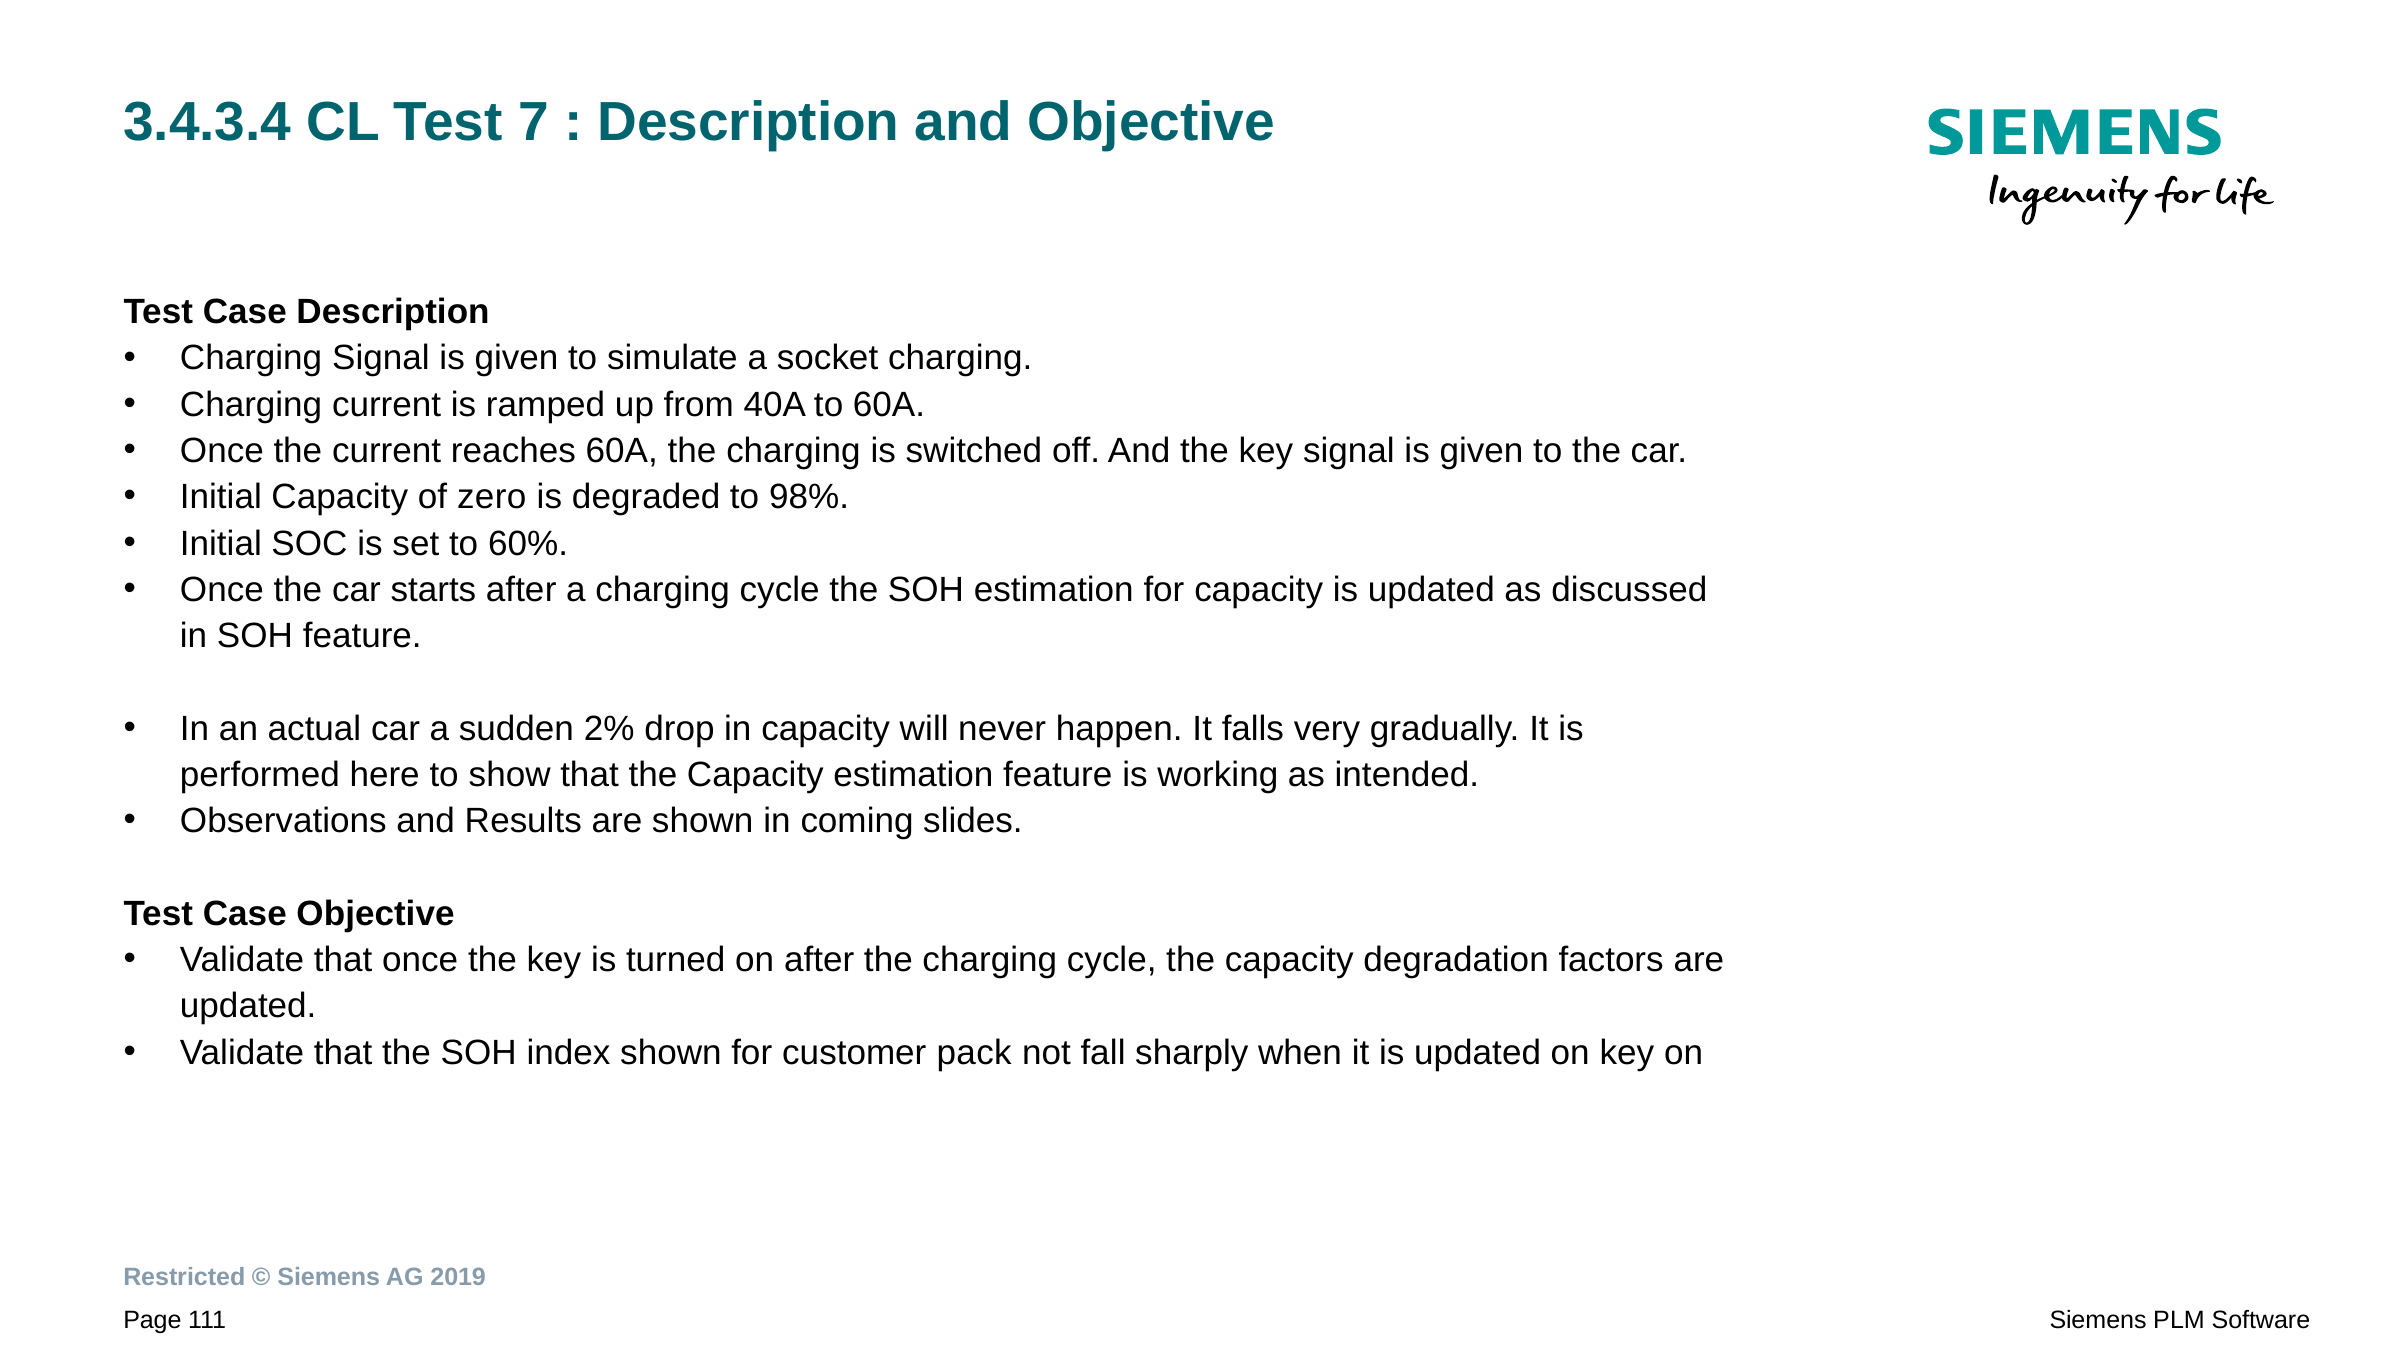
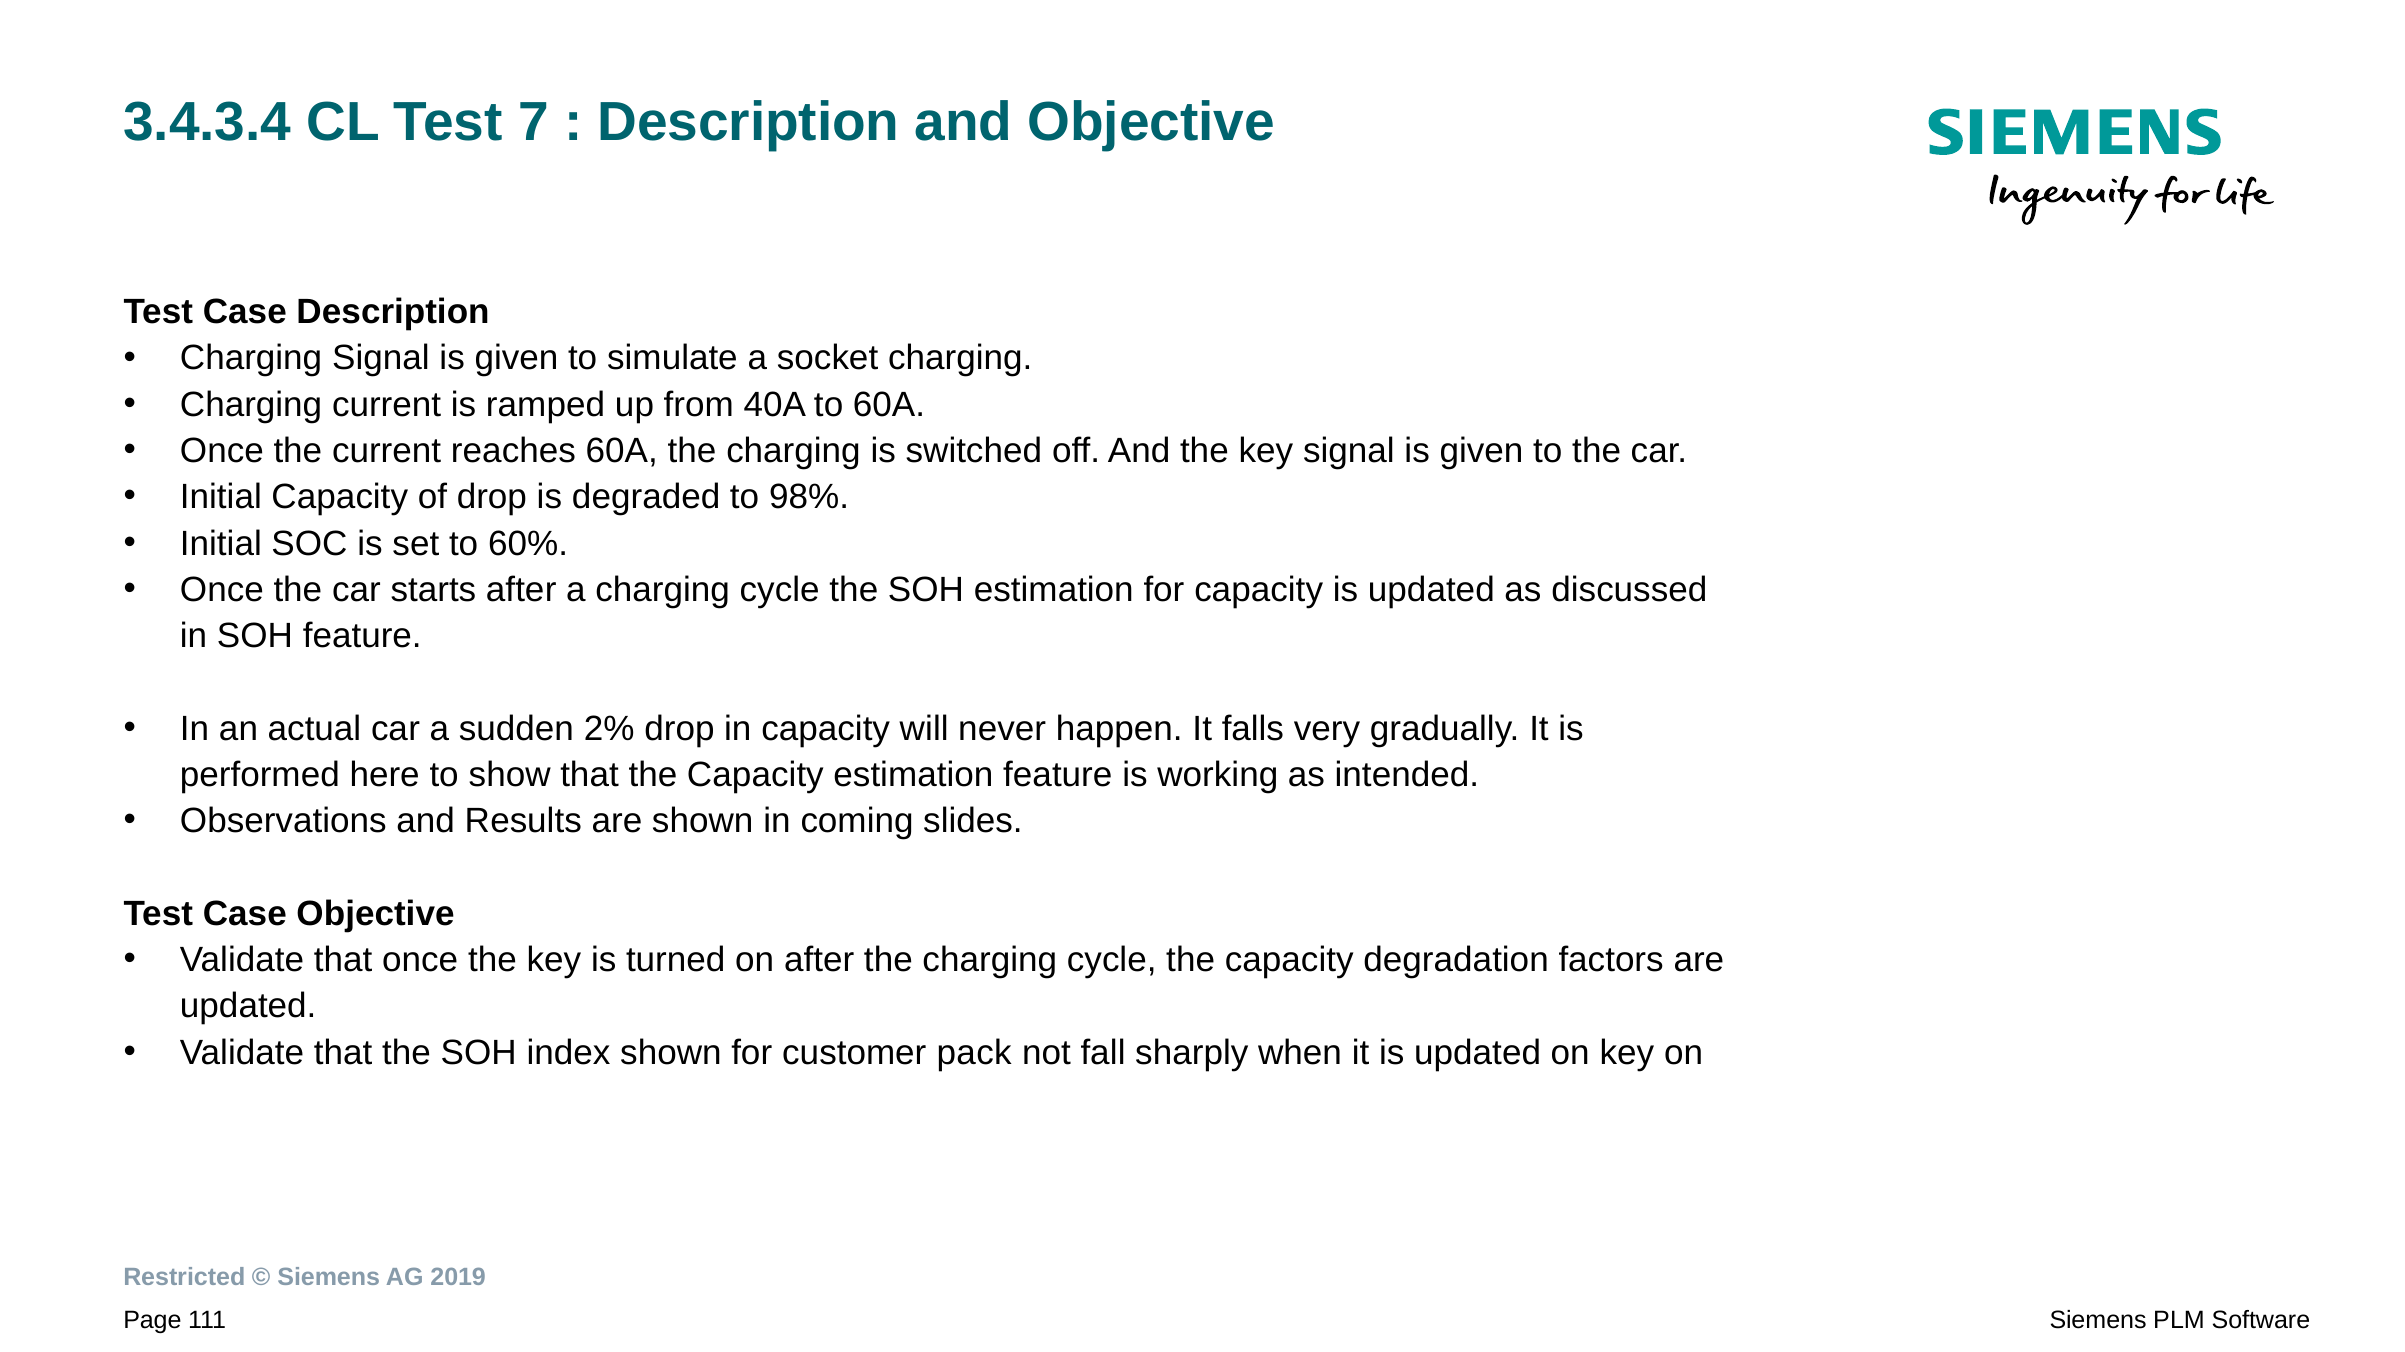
of zero: zero -> drop
